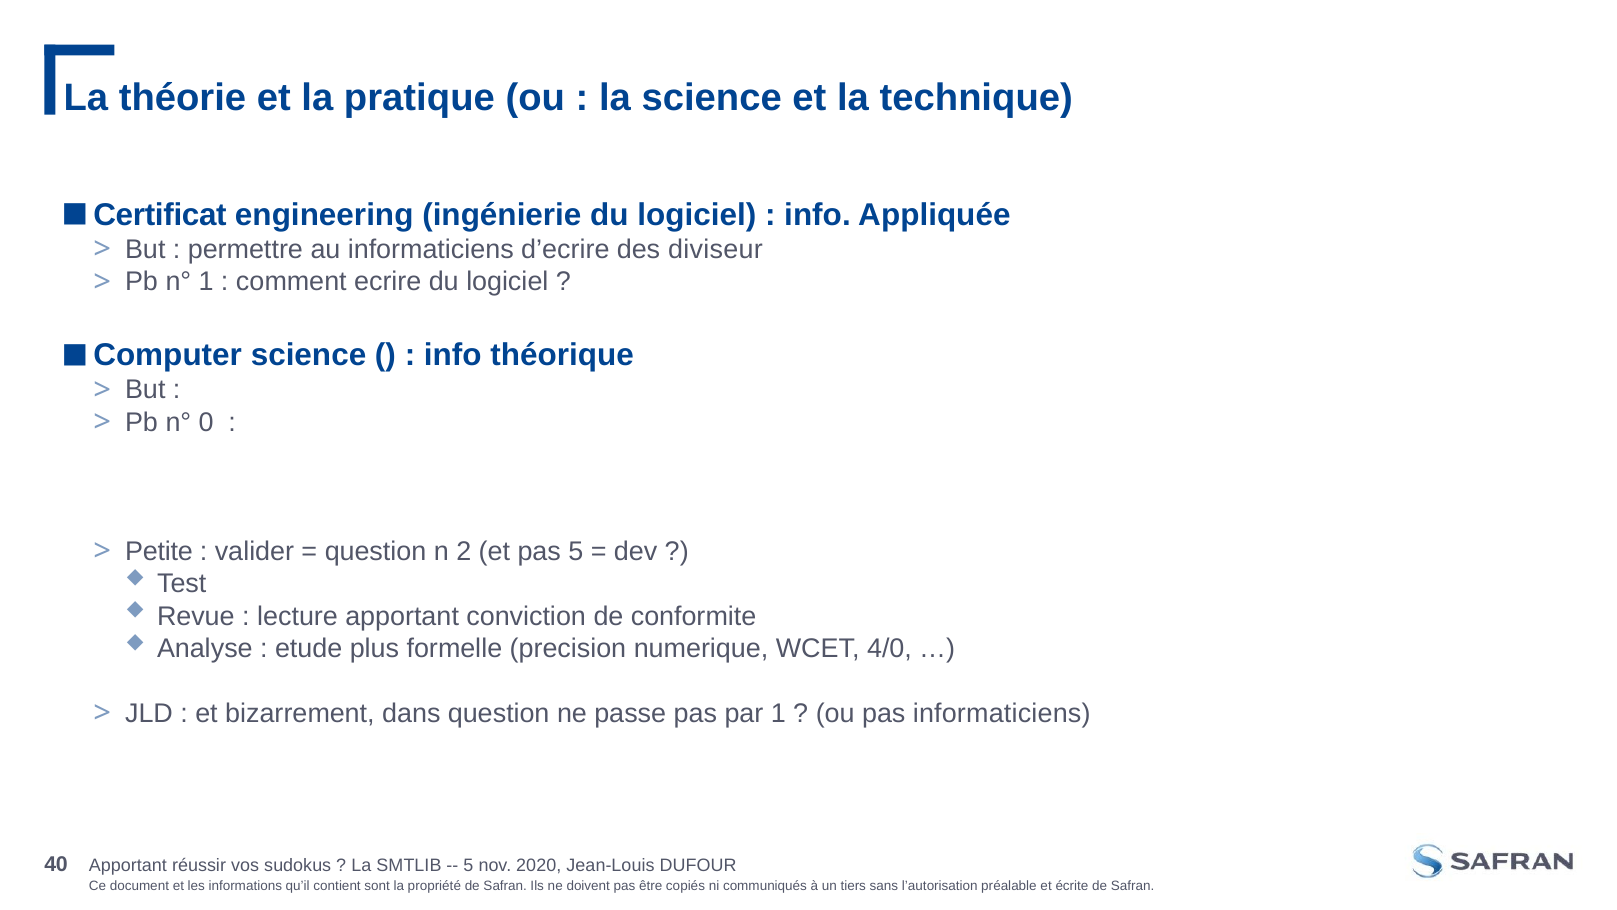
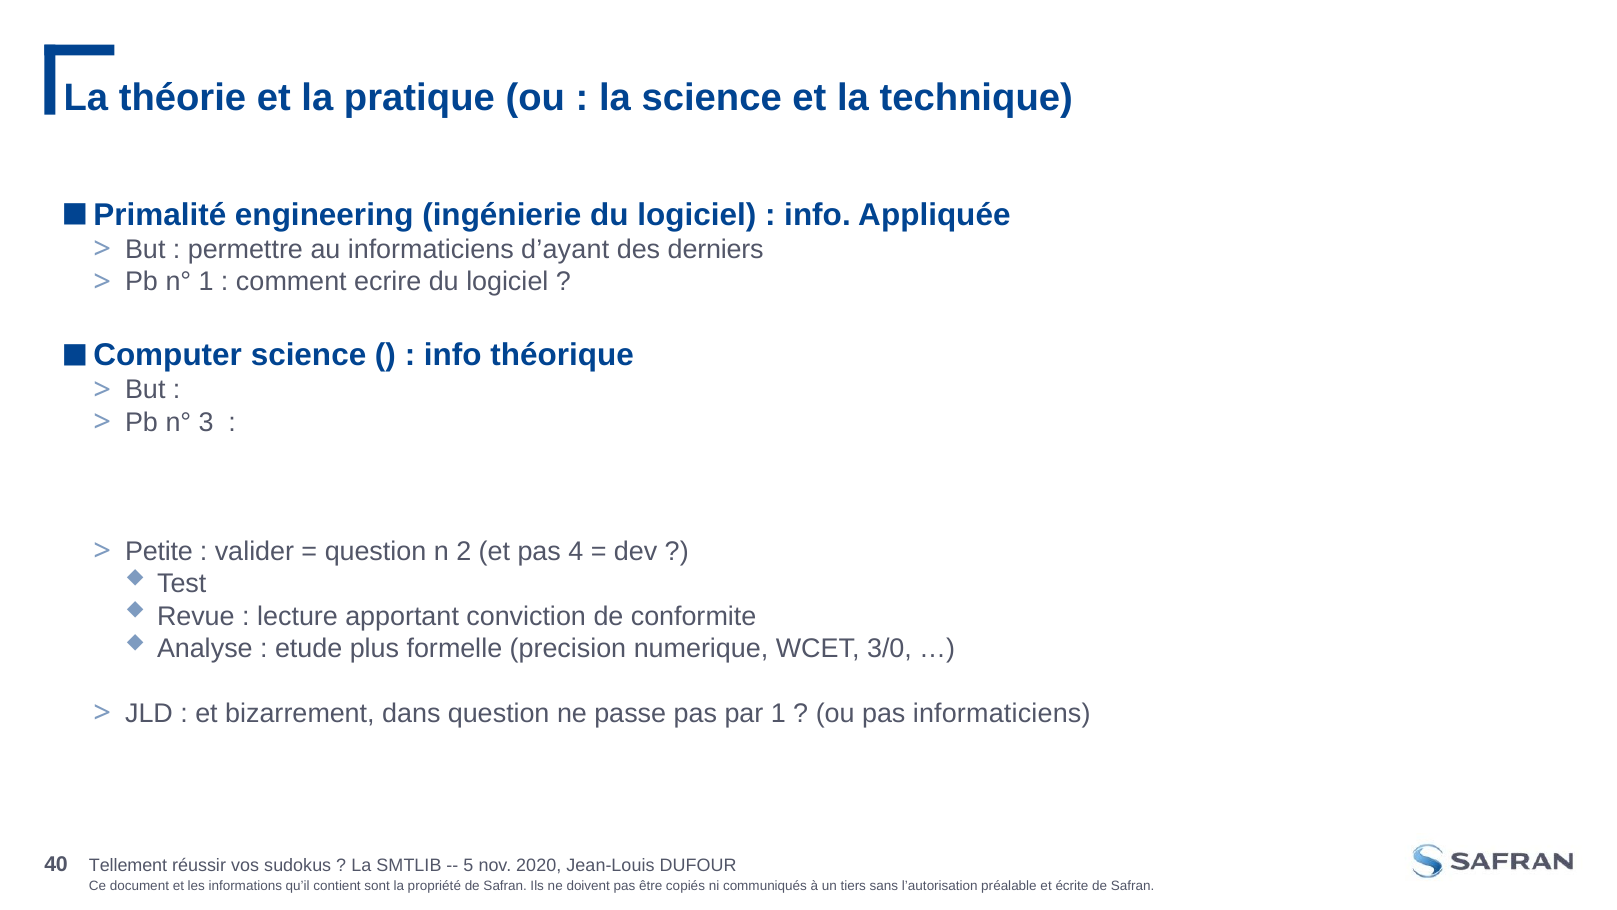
Certificat: Certificat -> Primalité
d’ecrire: d’ecrire -> d’ayant
diviseur: diviseur -> derniers
0: 0 -> 3
pas 5: 5 -> 4
4/0: 4/0 -> 3/0
Apportant at (128, 866): Apportant -> Tellement
